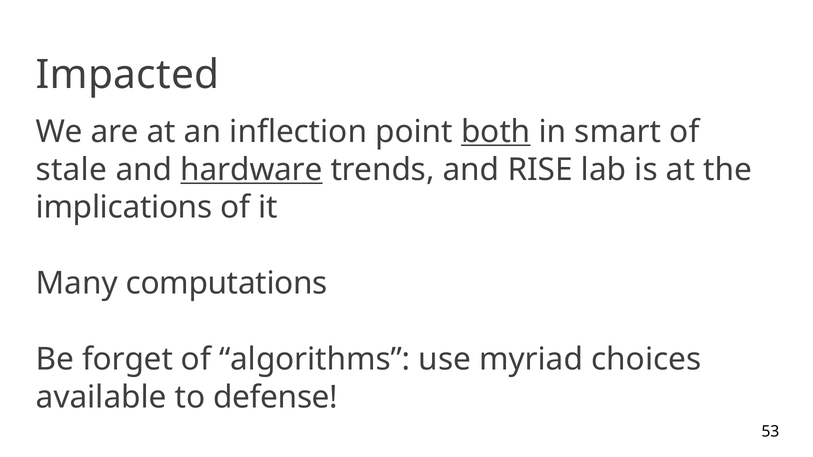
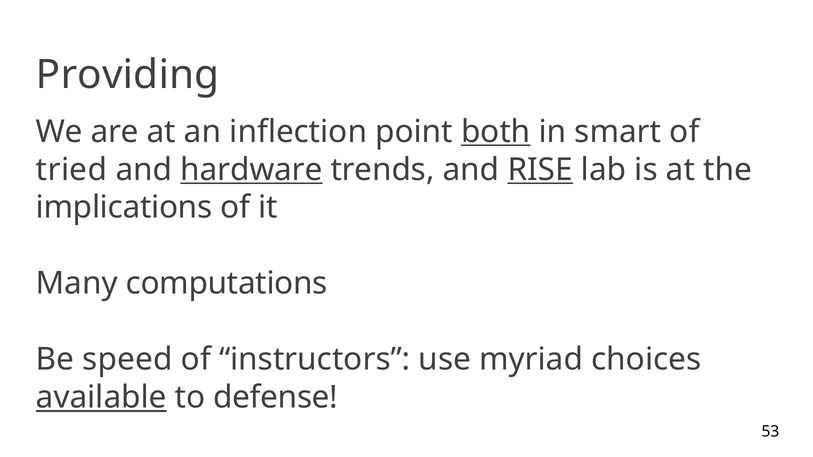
Impacted: Impacted -> Providing
stale: stale -> tried
RISE underline: none -> present
forget: forget -> speed
algorithms: algorithms -> instructors
available underline: none -> present
